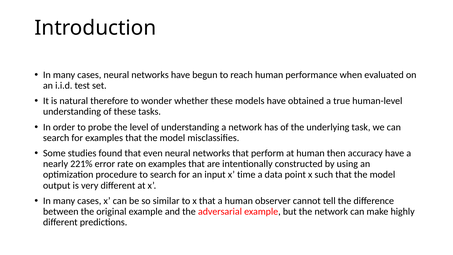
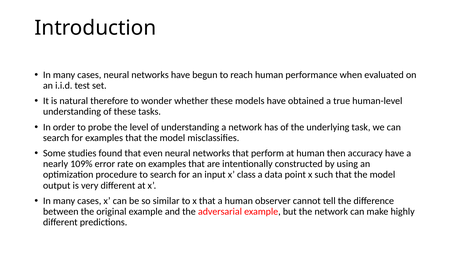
221%: 221% -> 109%
time: time -> class
